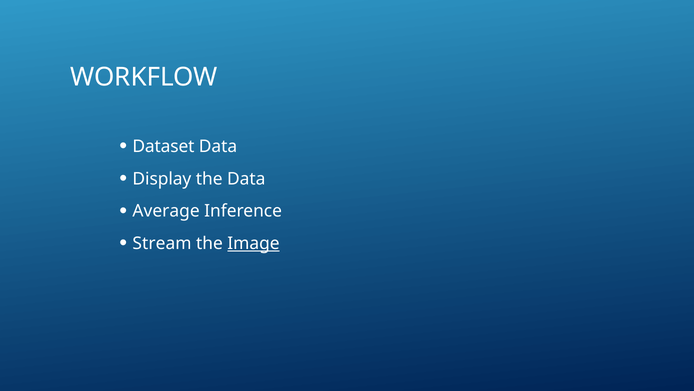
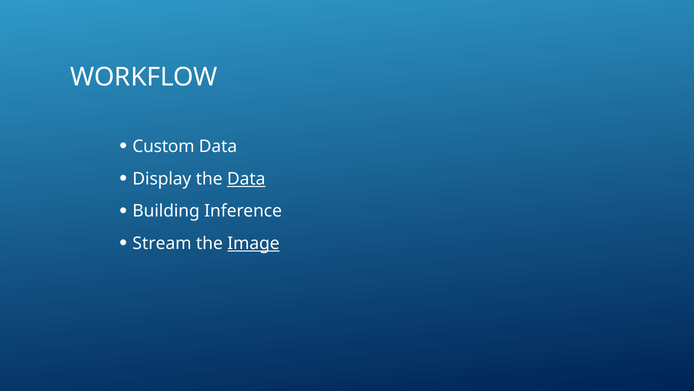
Dataset: Dataset -> Custom
Data at (246, 179) underline: none -> present
Average: Average -> Building
